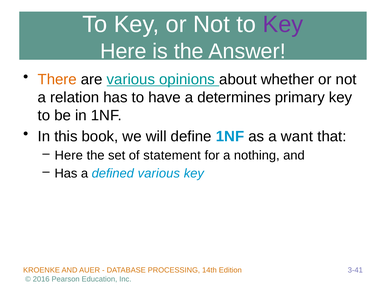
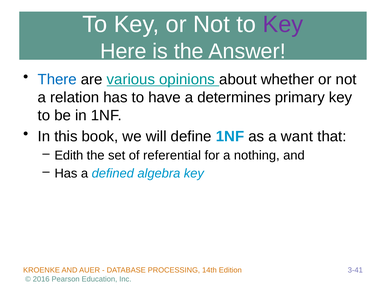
There colour: orange -> blue
Here at (69, 156): Here -> Edith
statement: statement -> referential
defined various: various -> algebra
